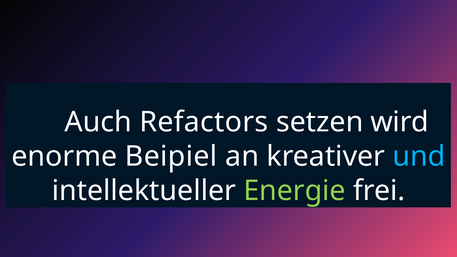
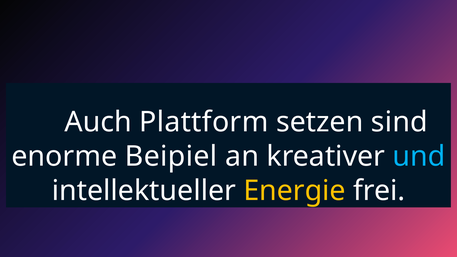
Refactors: Refactors -> Plattform
wird: wird -> sind
Energie colour: light green -> yellow
